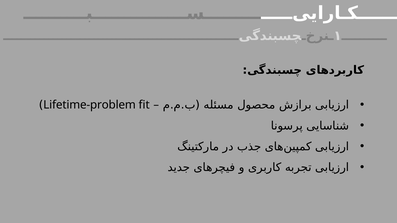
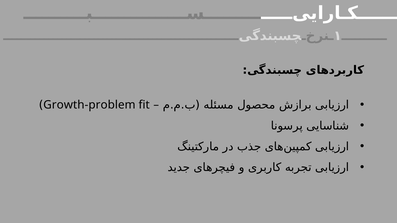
Lifetime-problem: Lifetime-problem -> Growth-problem
